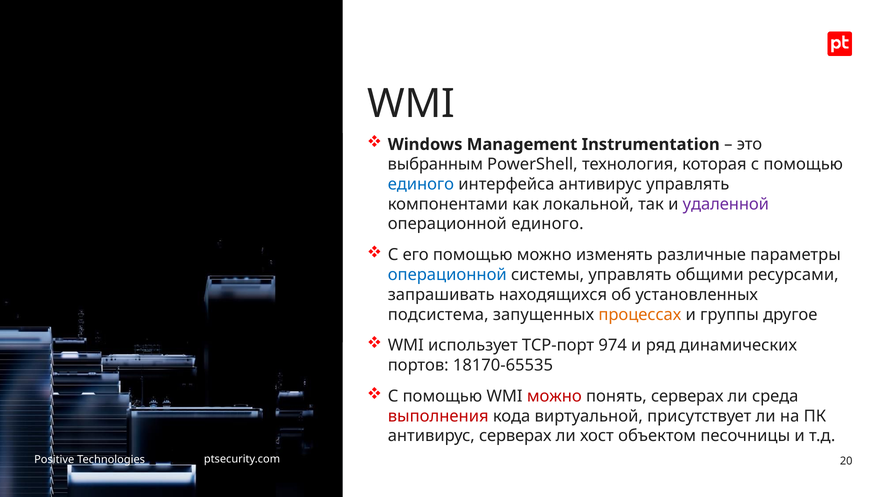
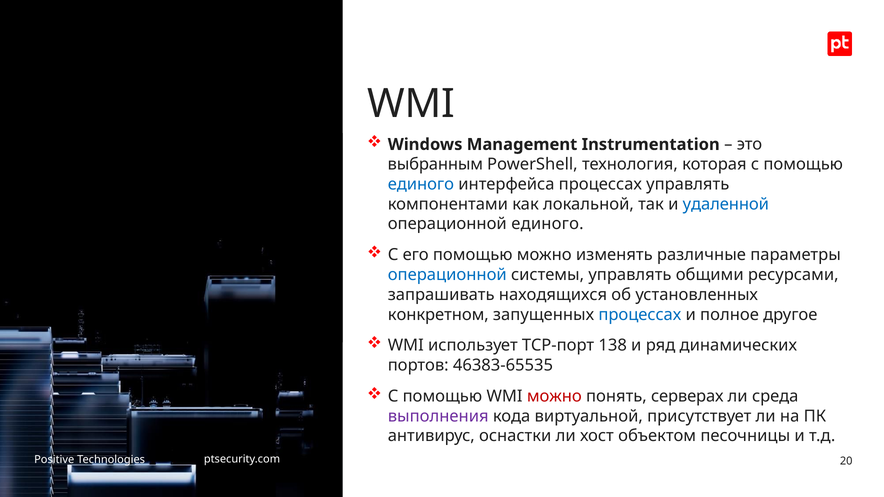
интерфейса антивирус: антивирус -> процессах
удаленной colour: purple -> blue
подсистема: подсистема -> конкретном
процессах at (640, 315) colour: orange -> blue
группы: группы -> полное
974: 974 -> 138
18170-65535: 18170-65535 -> 46383-65535
выполнения colour: red -> purple
антивирус серверах: серверах -> оснастки
